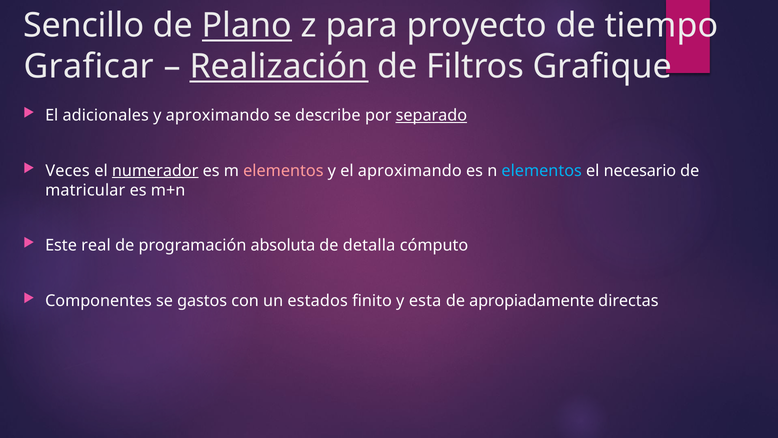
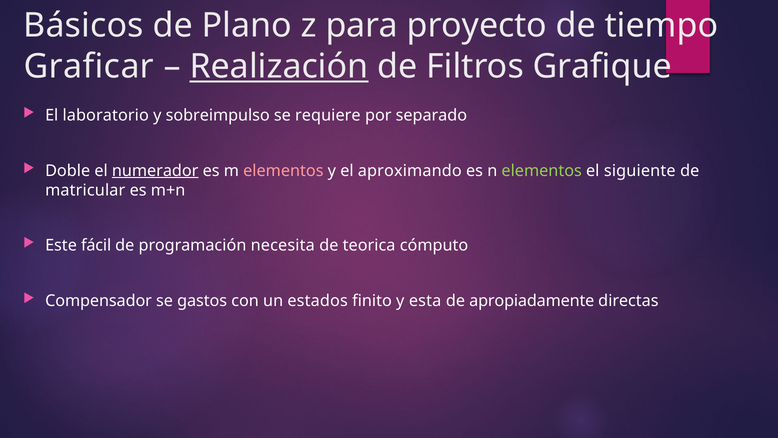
Sencillo: Sencillo -> Básicos
Plano underline: present -> none
adicionales: adicionales -> laboratorio
y aproximando: aproximando -> sobreimpulso
describe: describe -> requiere
separado underline: present -> none
Veces: Veces -> Doble
elementos at (542, 171) colour: light blue -> light green
necesario: necesario -> siguiente
real: real -> fácil
absoluta: absoluta -> necesita
detalla: detalla -> teorica
Componentes: Componentes -> Compensador
